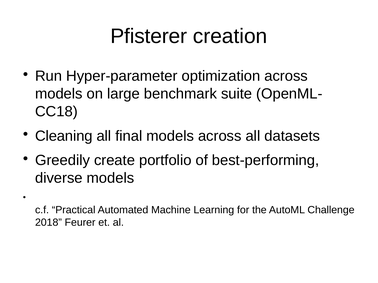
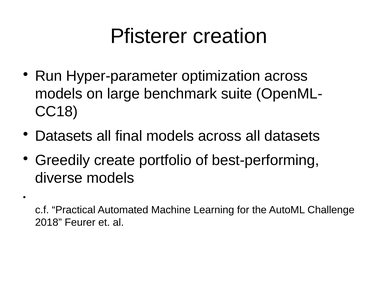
Cleaning at (64, 136): Cleaning -> Datasets
